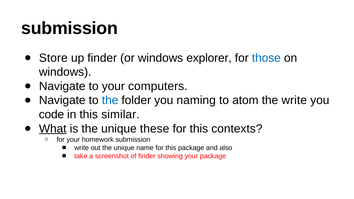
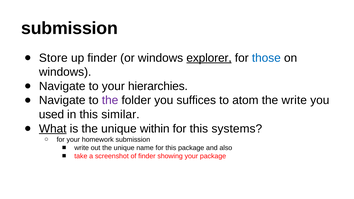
explorer underline: none -> present
computers: computers -> hierarchies
the at (110, 100) colour: blue -> purple
naming: naming -> suffices
code: code -> used
these: these -> within
contexts: contexts -> systems
